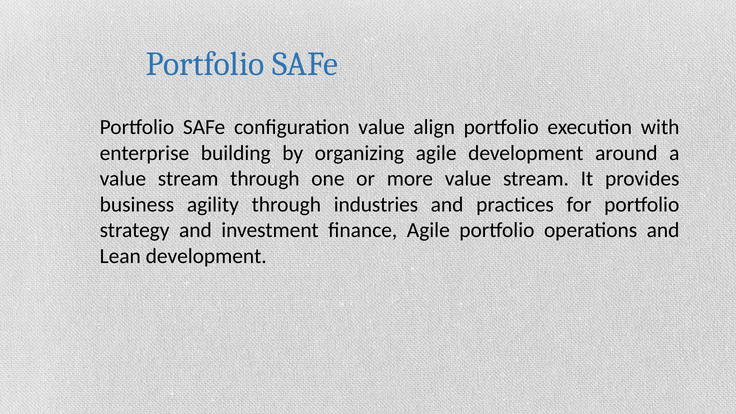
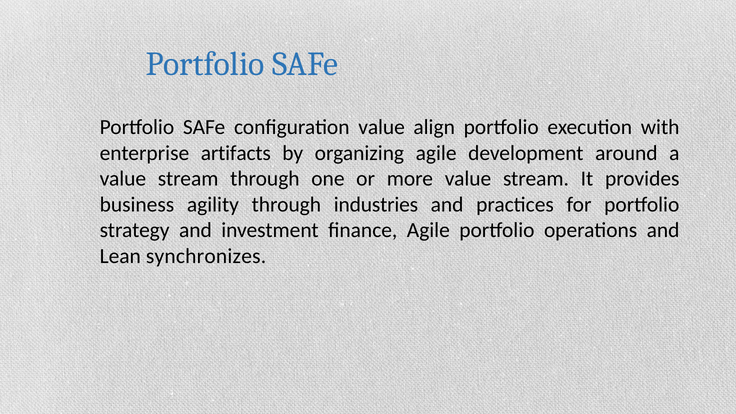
building: building -> artifacts
Lean development: development -> synchronizes
